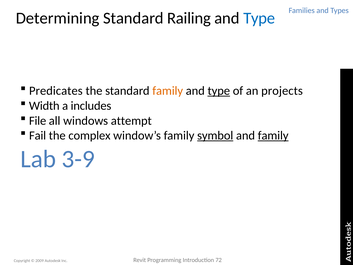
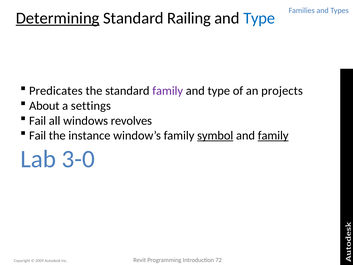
Determining underline: none -> present
family at (168, 91) colour: orange -> purple
type at (219, 91) underline: present -> none
Width: Width -> About
includes: includes -> settings
File at (38, 121): File -> Fail
attempt: attempt -> revolves
complex: complex -> instance
3-9: 3-9 -> 3-0
